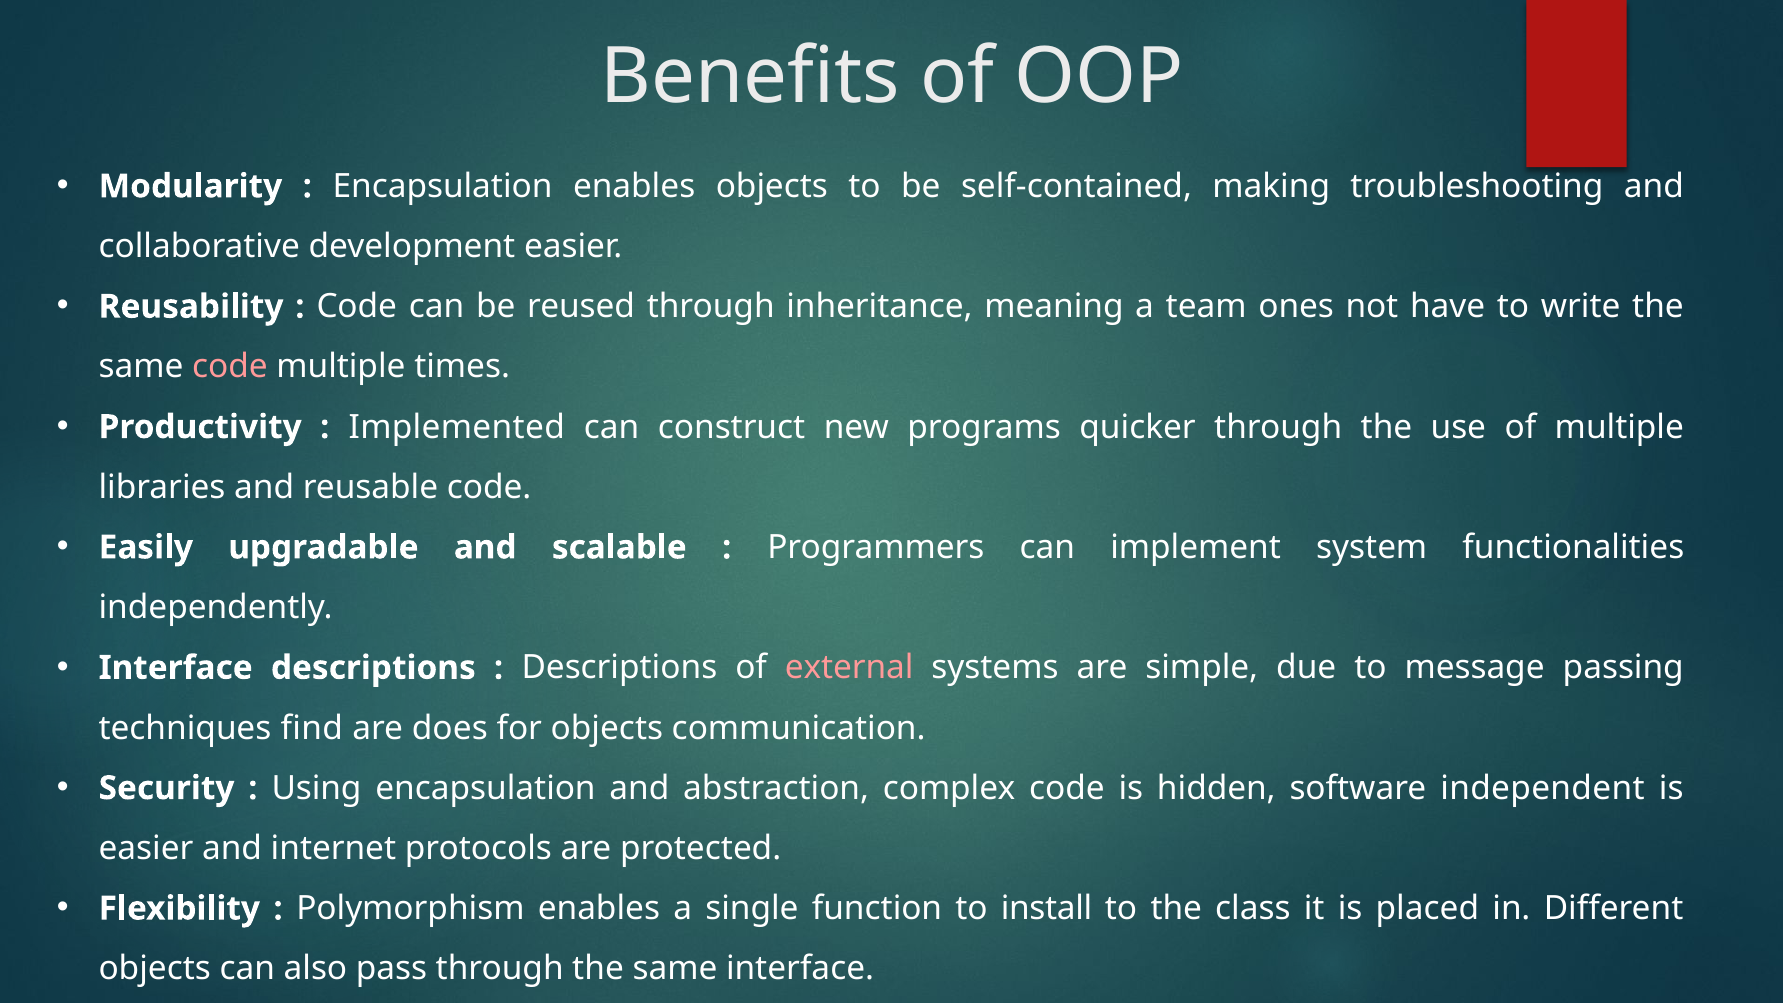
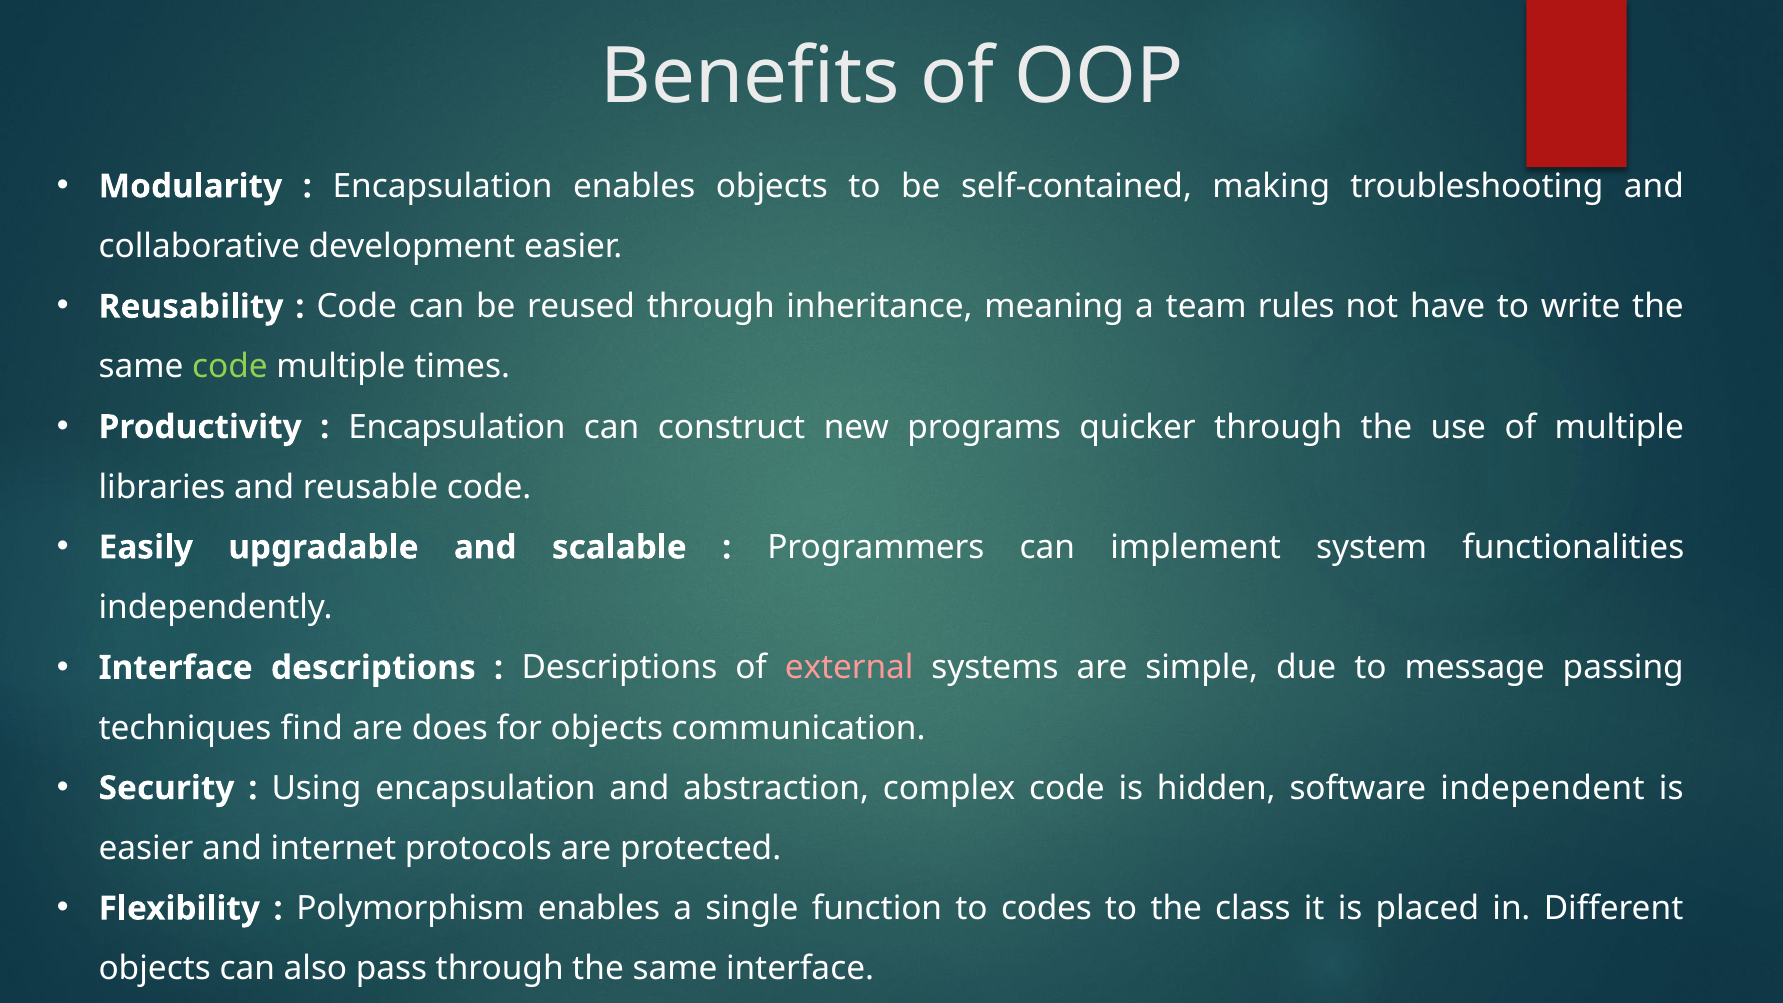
ones: ones -> rules
code at (230, 367) colour: pink -> light green
Implemented at (457, 427): Implemented -> Encapsulation
install: install -> codes
